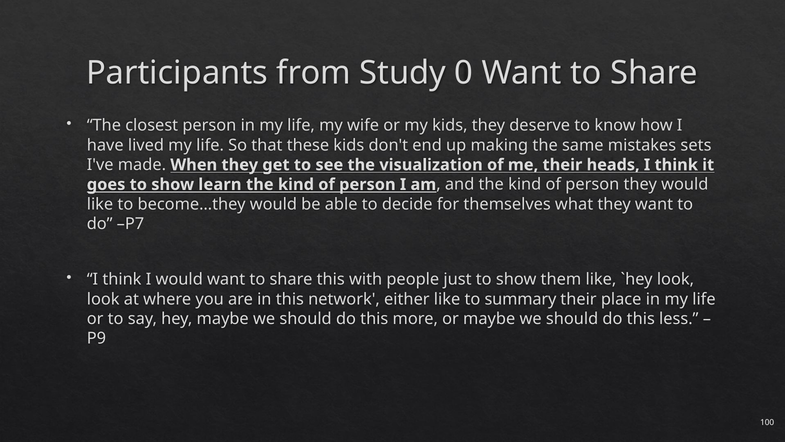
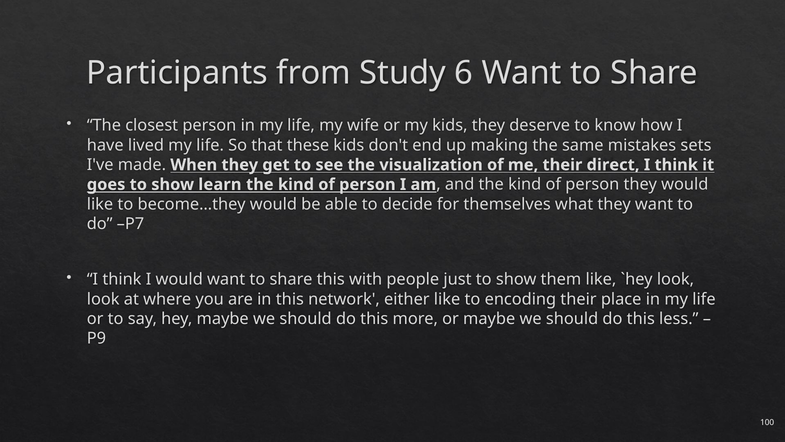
0: 0 -> 6
heads: heads -> direct
summary: summary -> encoding
